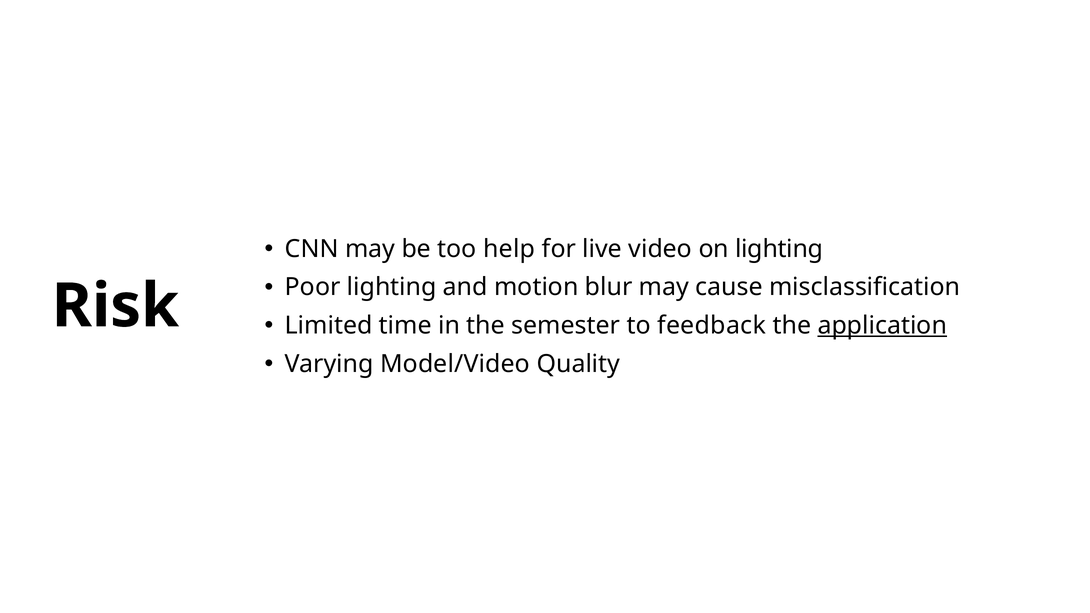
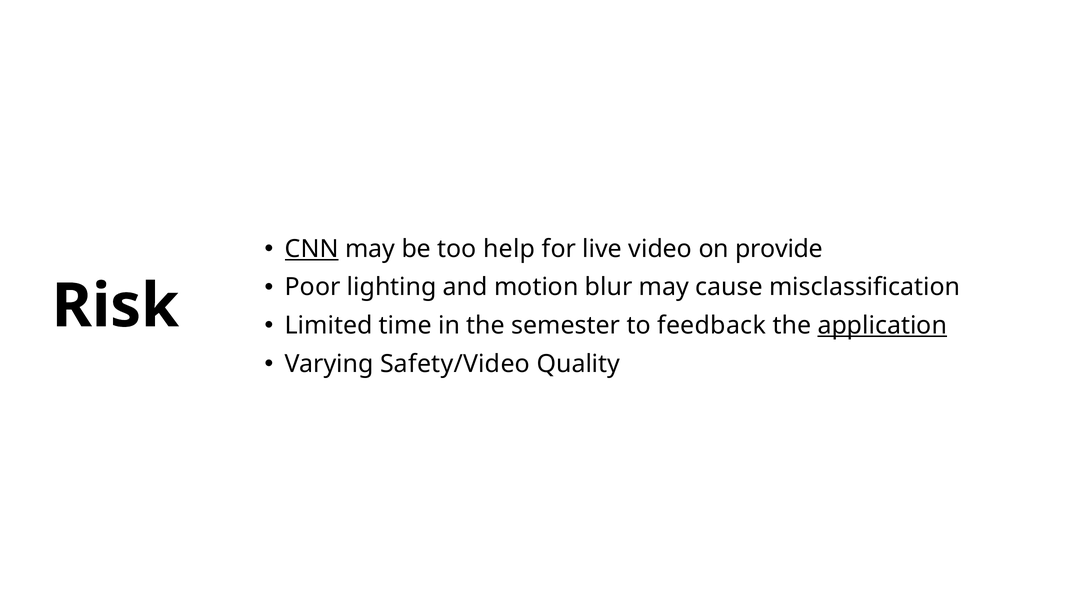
CNN underline: none -> present
on lighting: lighting -> provide
Model/Video: Model/Video -> Safety/Video
